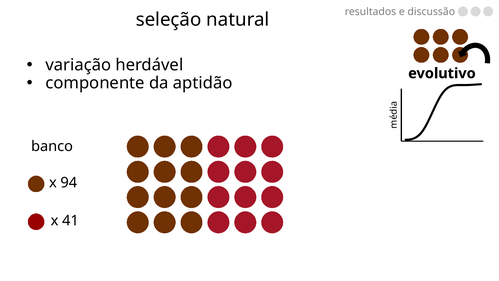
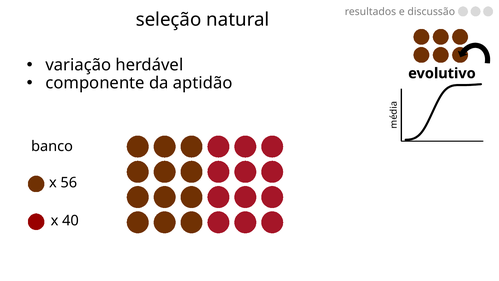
94: 94 -> 56
41: 41 -> 40
